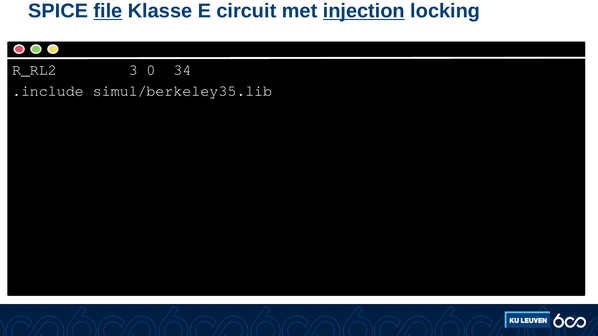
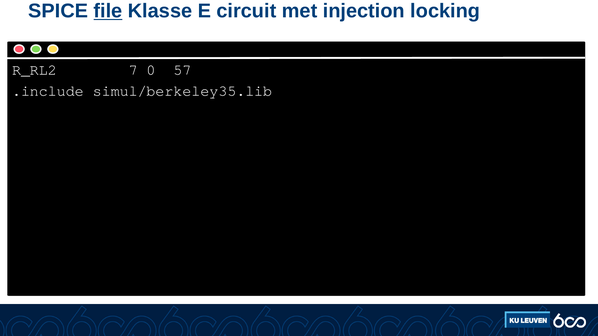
injection underline: present -> none
3: 3 -> 7
34: 34 -> 57
